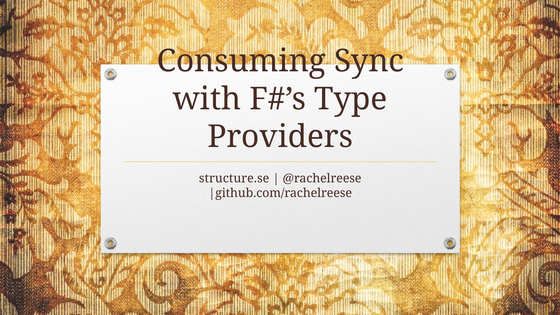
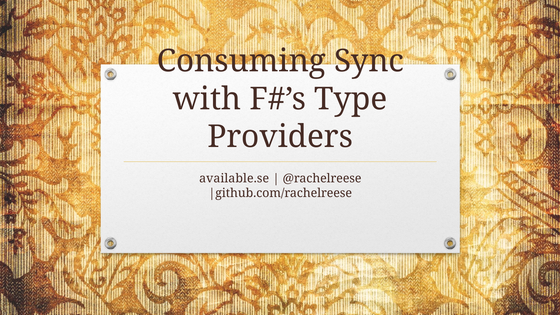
structure.se: structure.se -> available.se
